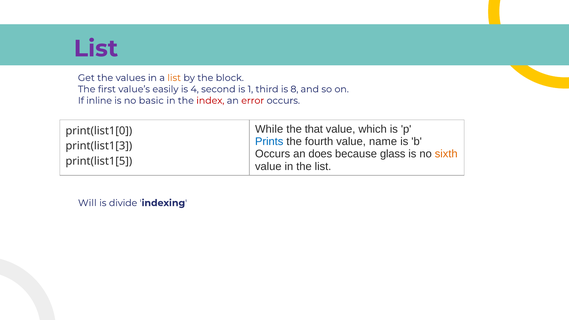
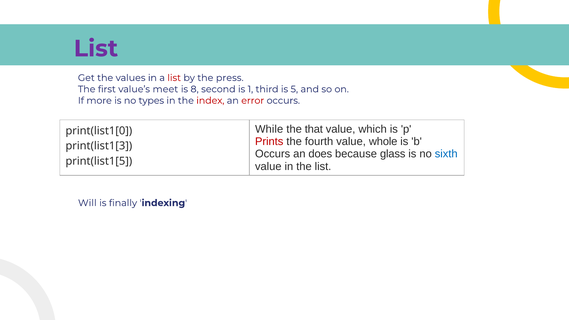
list at (174, 78) colour: orange -> red
block: block -> press
easily: easily -> meet
4: 4 -> 8
8: 8 -> 5
inline: inline -> more
basic: basic -> types
Prints colour: blue -> red
name: name -> whole
sixth colour: orange -> blue
divide: divide -> finally
